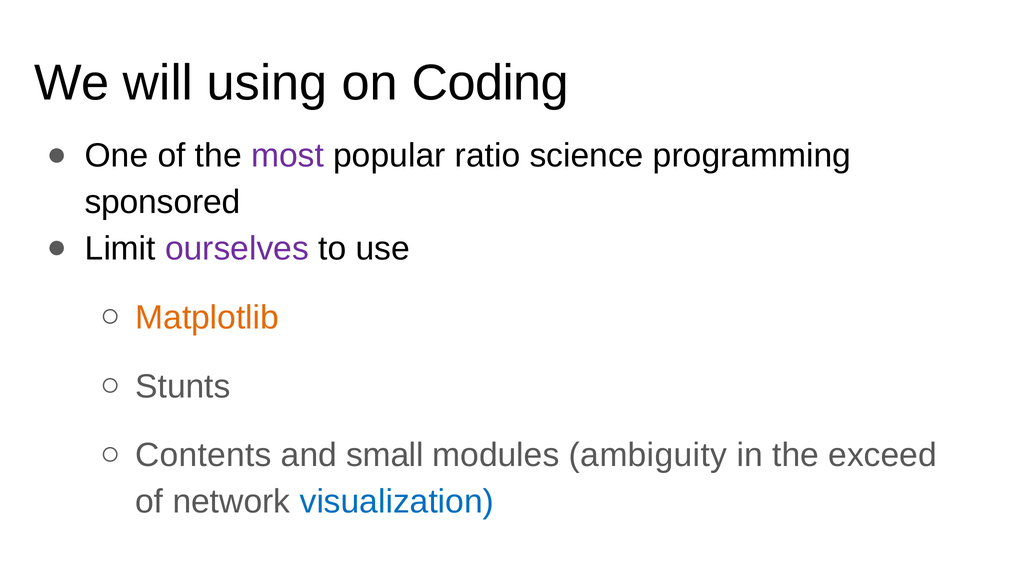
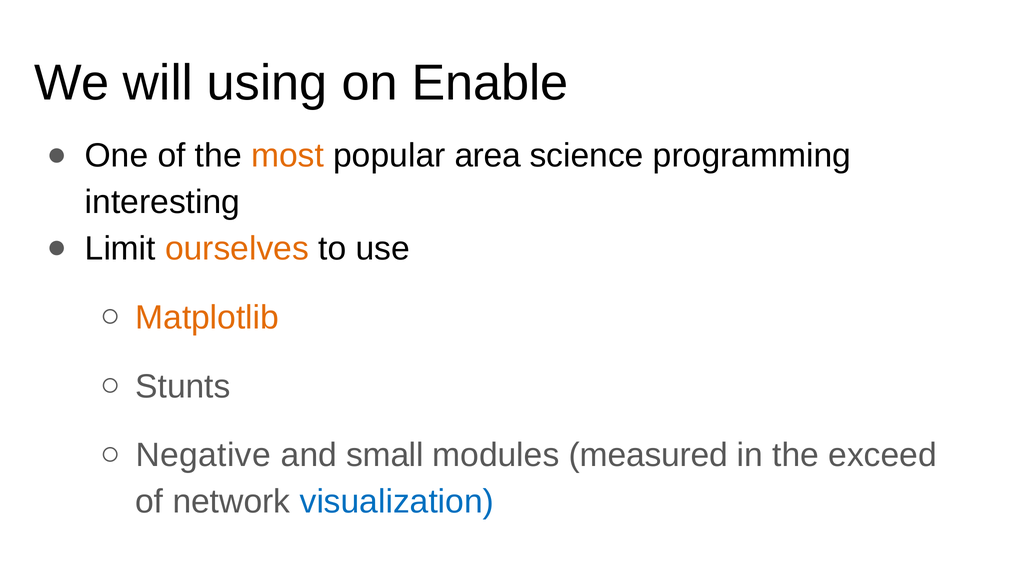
Coding: Coding -> Enable
most colour: purple -> orange
ratio: ratio -> area
sponsored: sponsored -> interesting
ourselves colour: purple -> orange
Contents: Contents -> Negative
ambiguity: ambiguity -> measured
